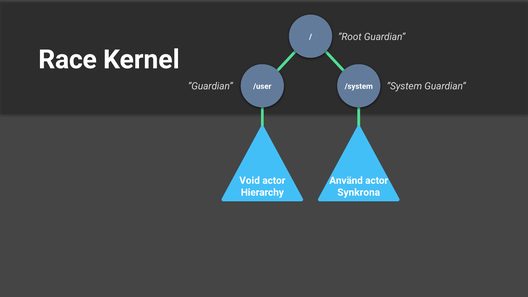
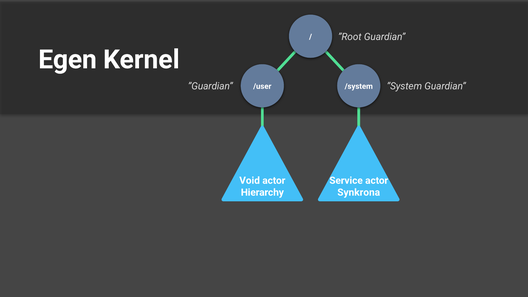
Race: Race -> Egen
Använd: Använd -> Service
